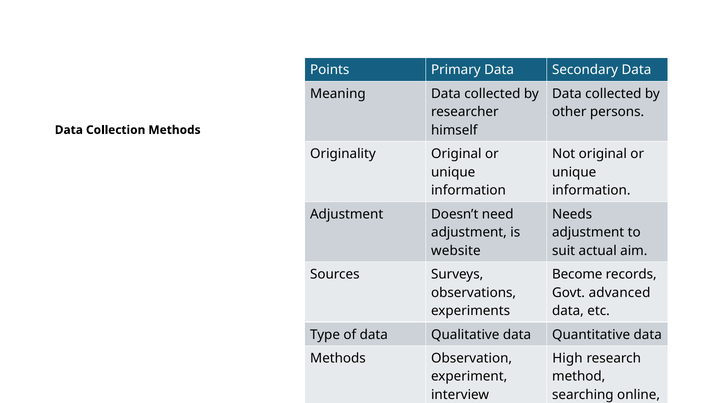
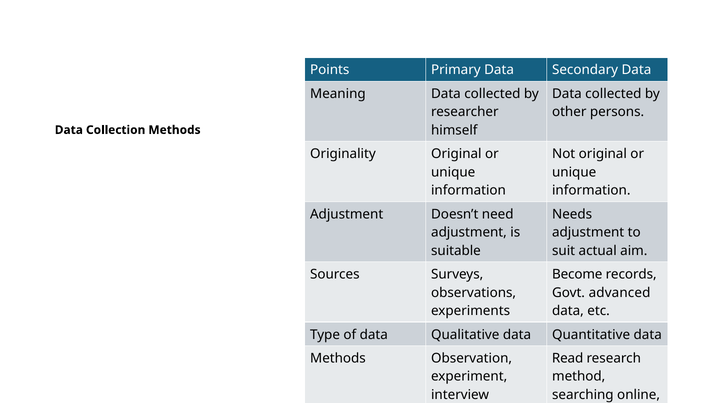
website at (456, 251): website -> suitable
High: High -> Read
